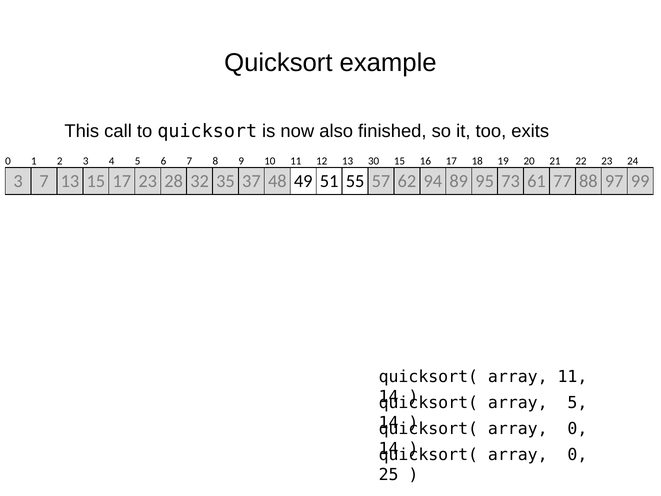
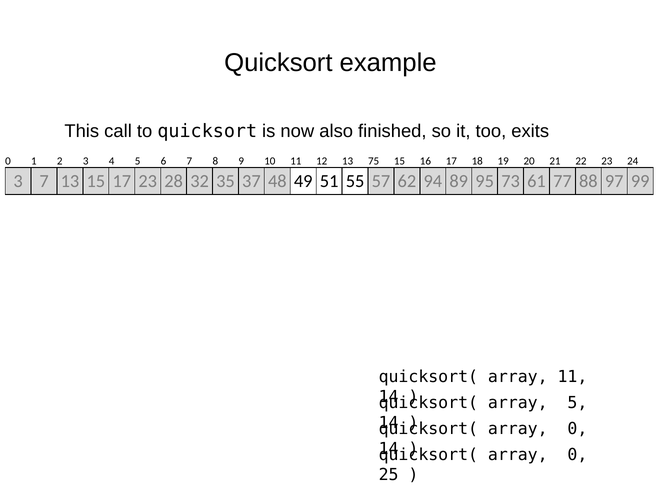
30: 30 -> 75
